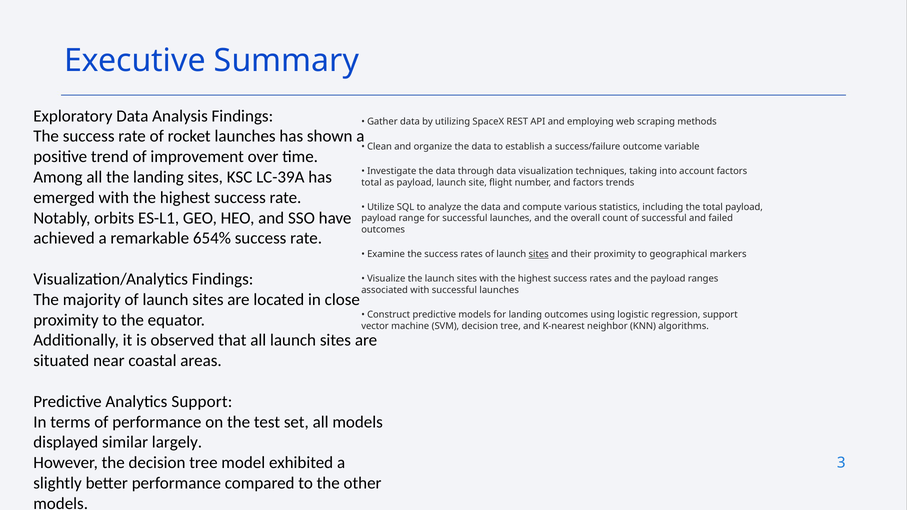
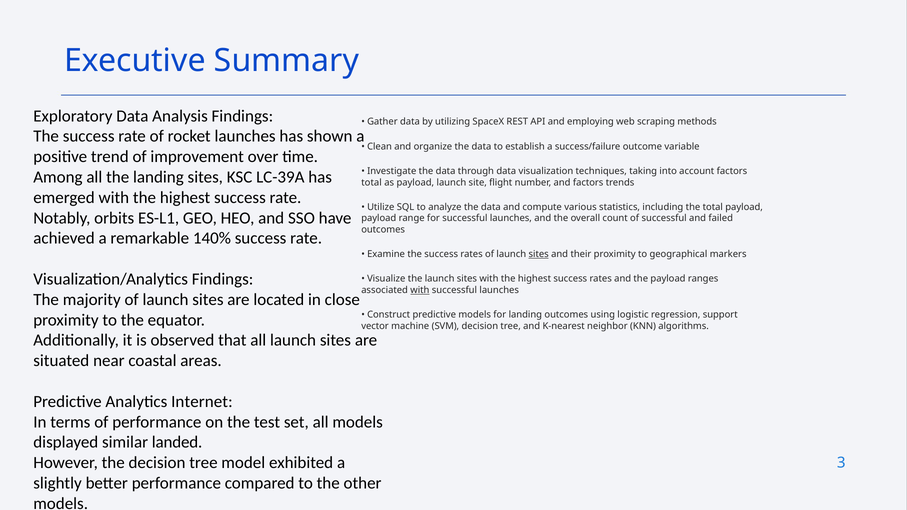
654%: 654% -> 140%
with at (420, 290) underline: none -> present
Analytics Support: Support -> Internet
largely: largely -> landed
